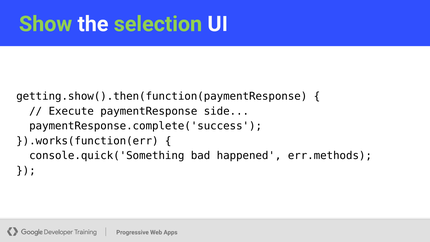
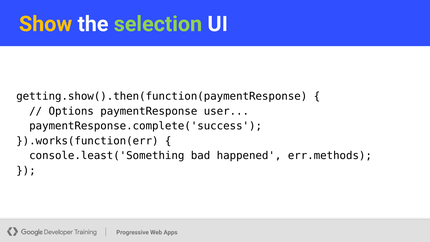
Show colour: light green -> yellow
Execute: Execute -> Options
side: side -> user
console.quick('Something: console.quick('Something -> console.least('Something
